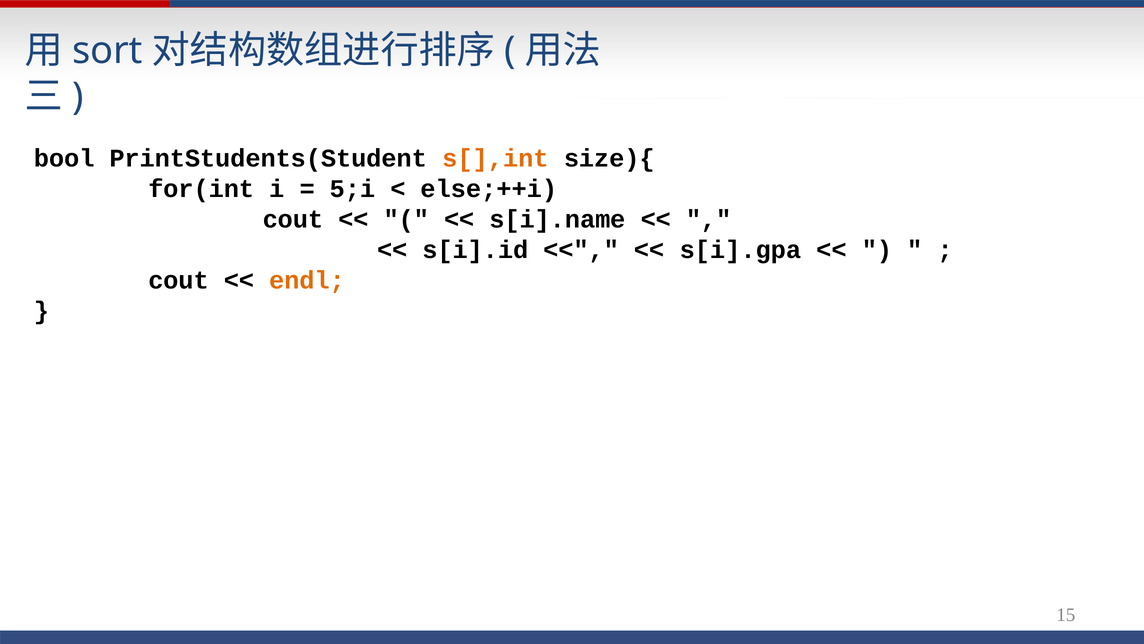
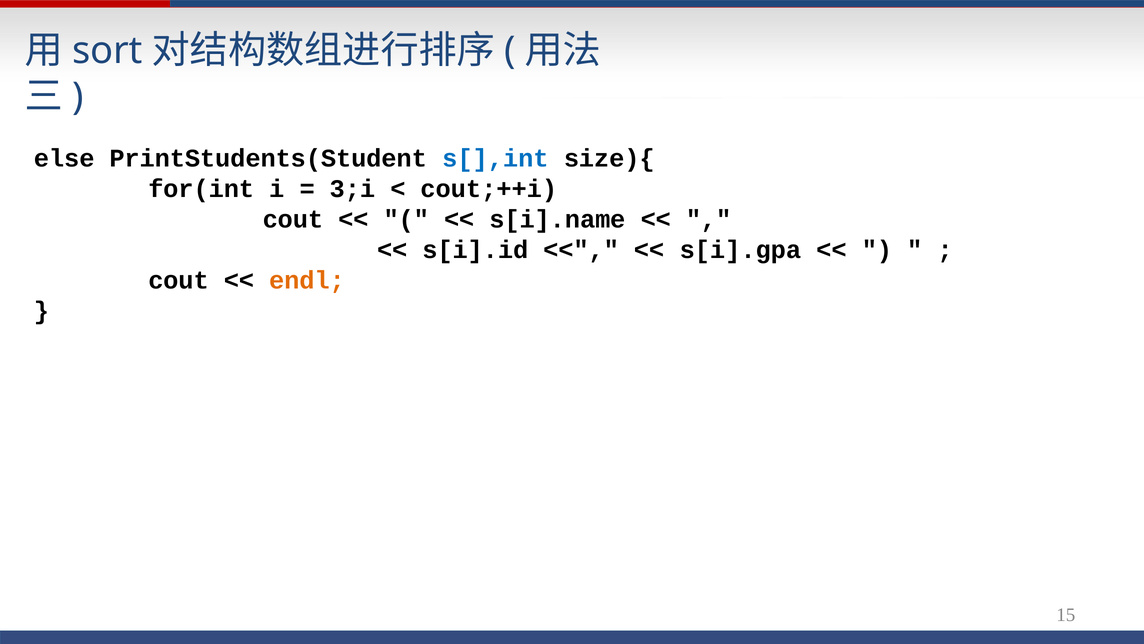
bool: bool -> else
s[],int colour: orange -> blue
5;i: 5;i -> 3;i
else;++i: else;++i -> cout;++i
